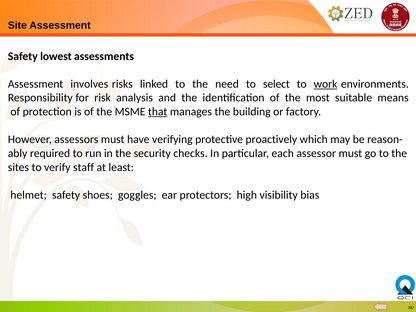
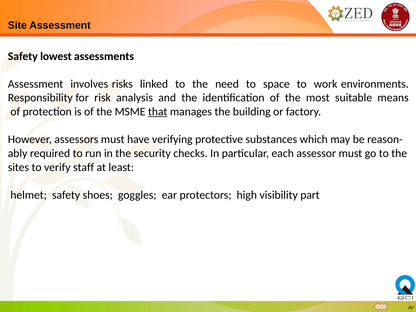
select: select -> space
work underline: present -> none
proactively: proactively -> substances
bias: bias -> part
